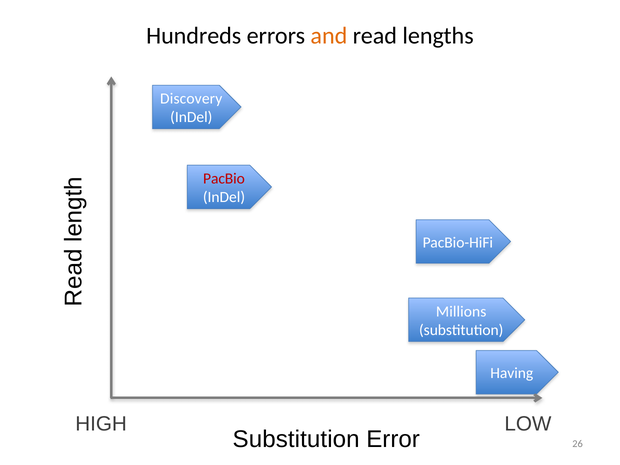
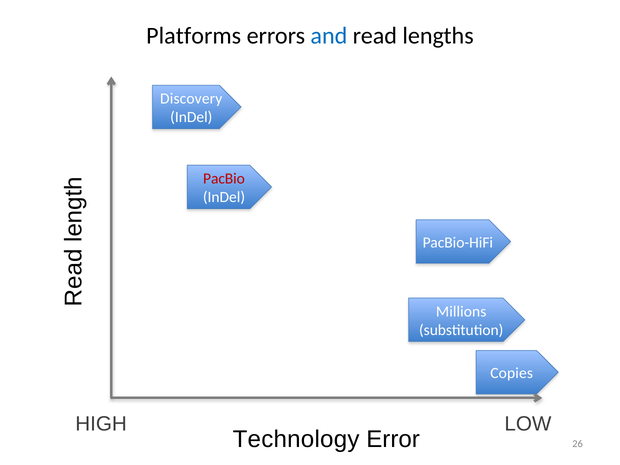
Hundreds: Hundreds -> Platforms
and colour: orange -> blue
Having: Having -> Copies
Substitution at (296, 439): Substitution -> Technology
